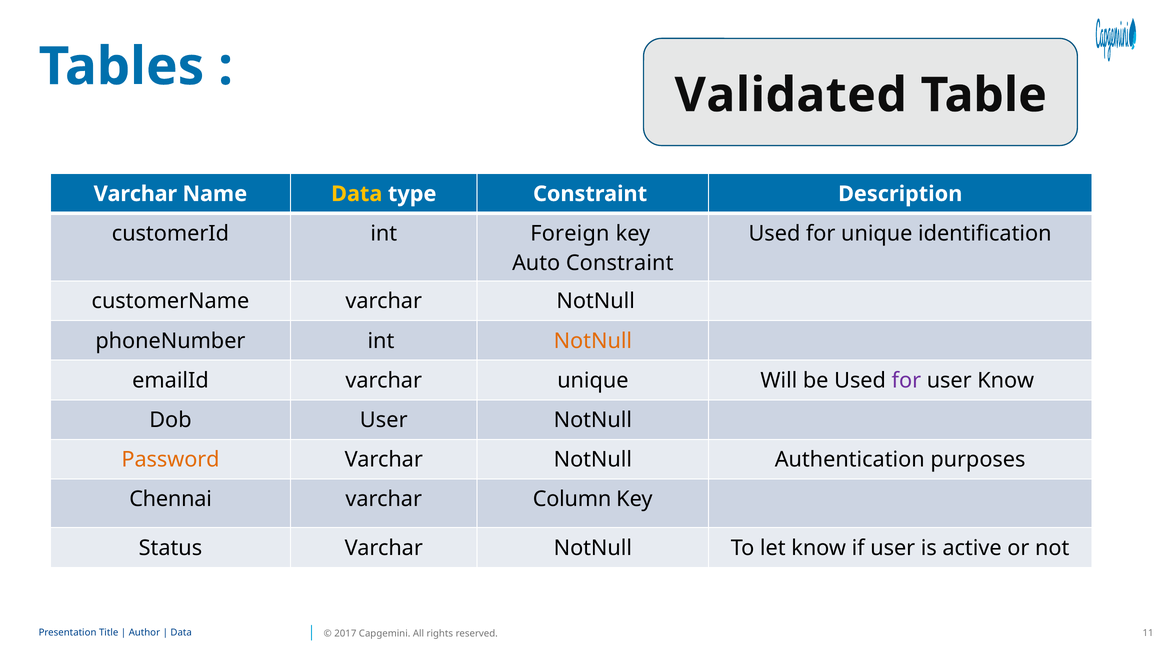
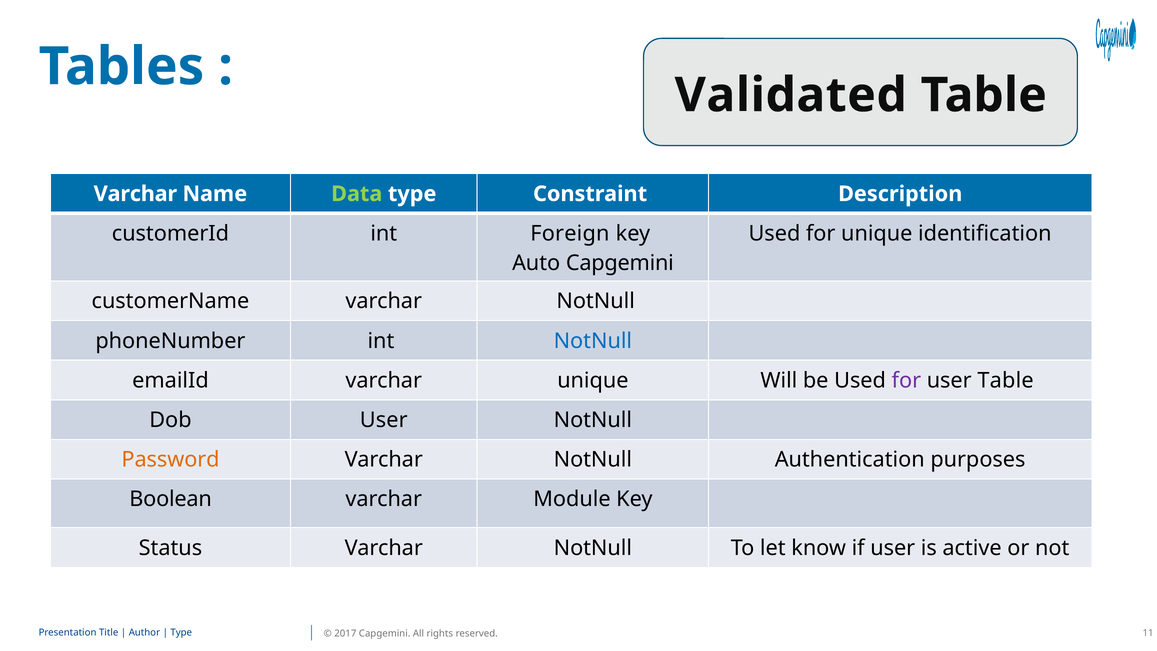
Data at (357, 194) colour: yellow -> light green
Auto Constraint: Constraint -> Capgemini
NotNull at (593, 341) colour: orange -> blue
user Know: Know -> Table
Chennai: Chennai -> Boolean
Column: Column -> Module
Data at (181, 632): Data -> Type
